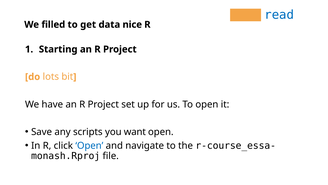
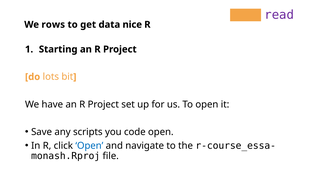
read colour: blue -> purple
filled: filled -> rows
want: want -> code
